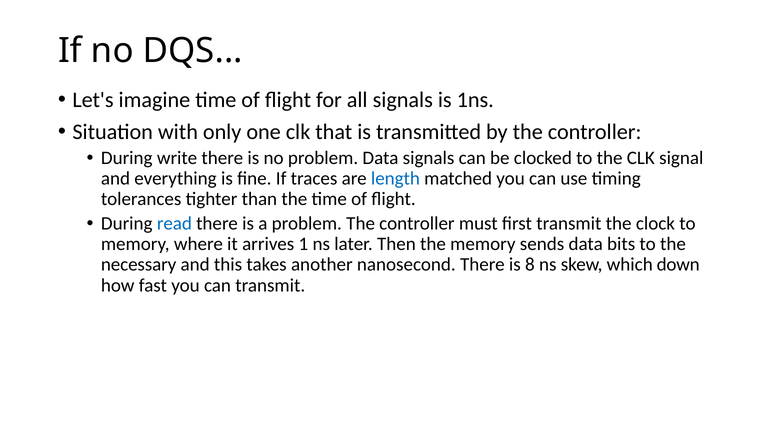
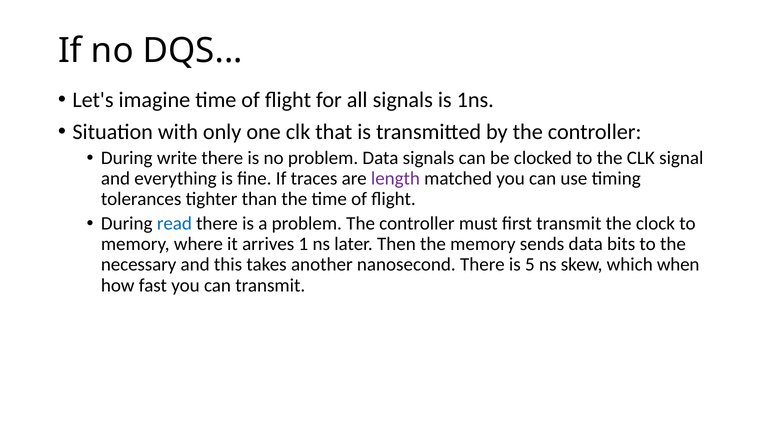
length colour: blue -> purple
8: 8 -> 5
down: down -> when
